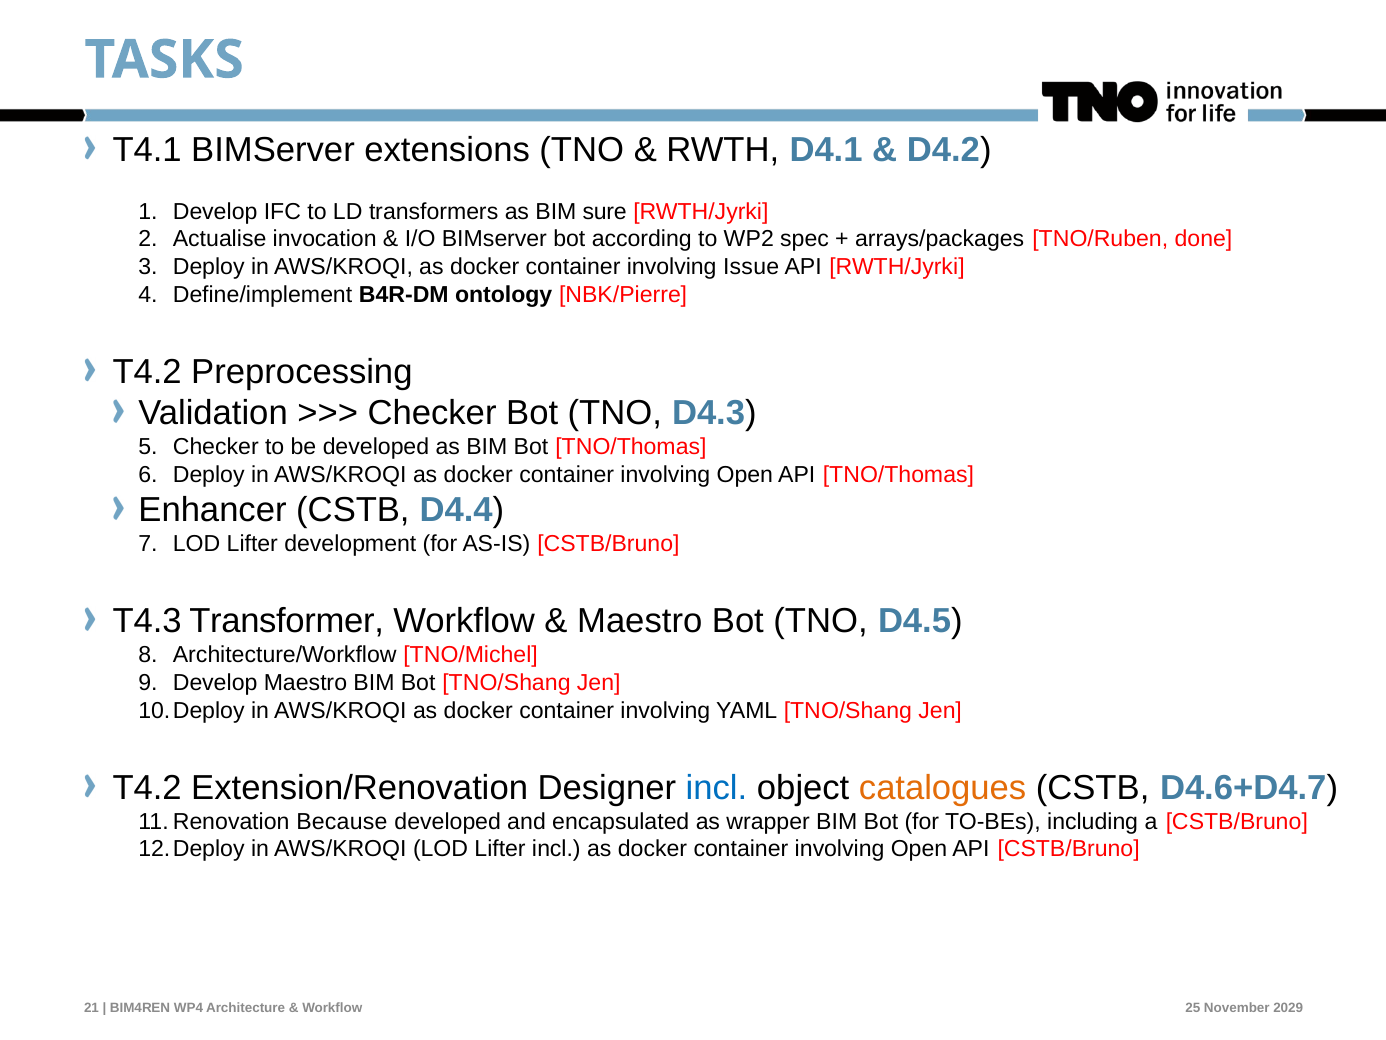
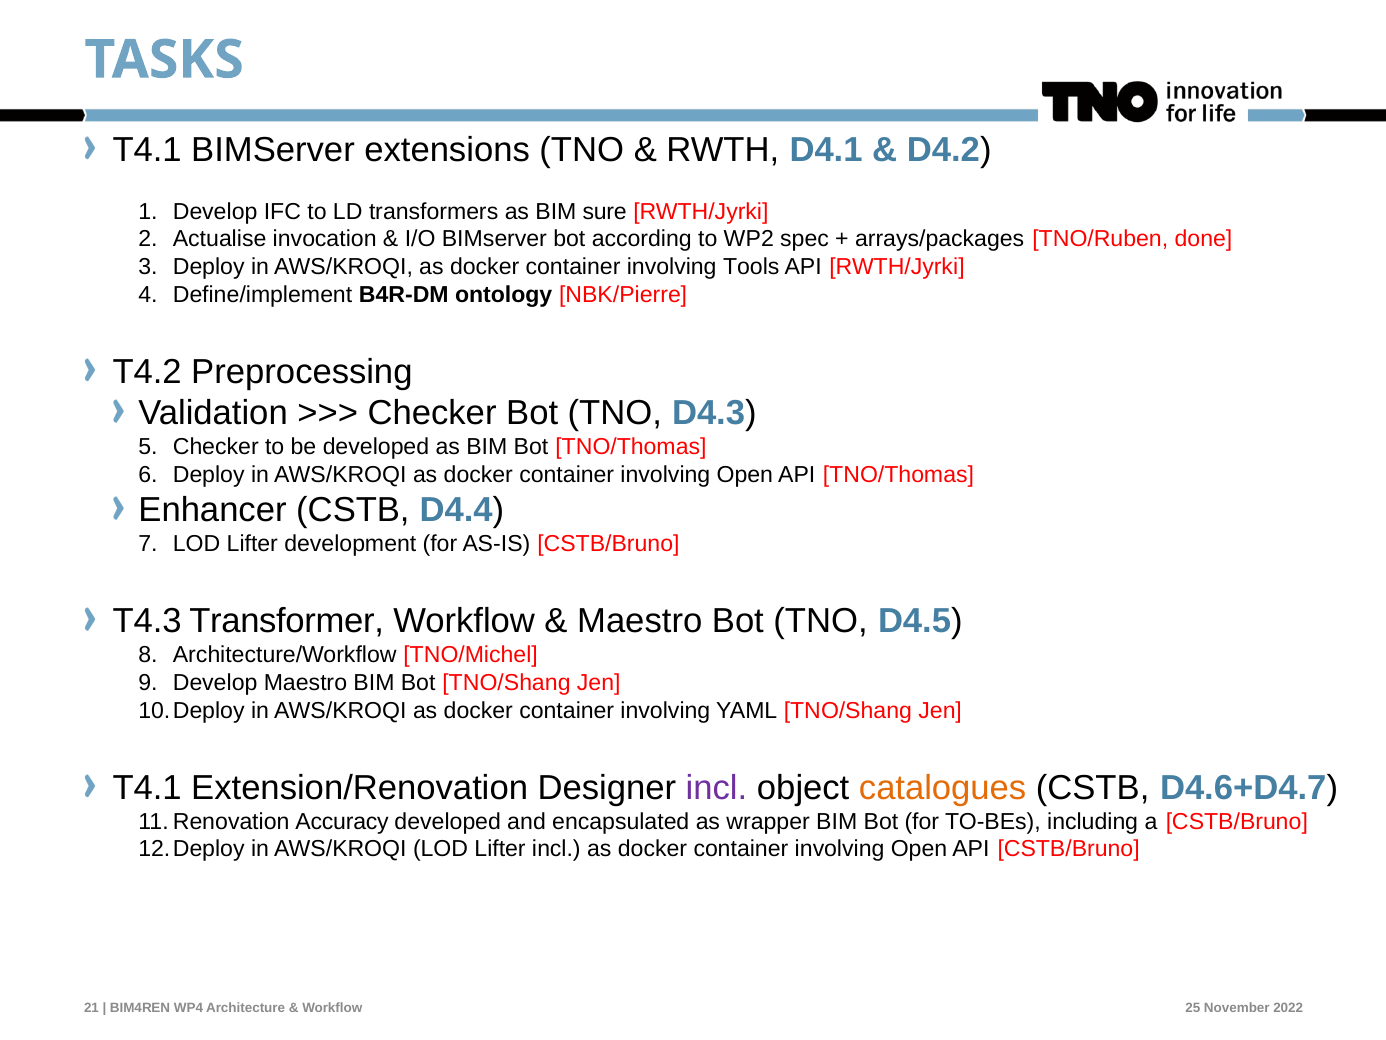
Issue: Issue -> Tools
T4.2 at (147, 787): T4.2 -> T4.1
incl at (716, 787) colour: blue -> purple
Because: Because -> Accuracy
2029: 2029 -> 2022
